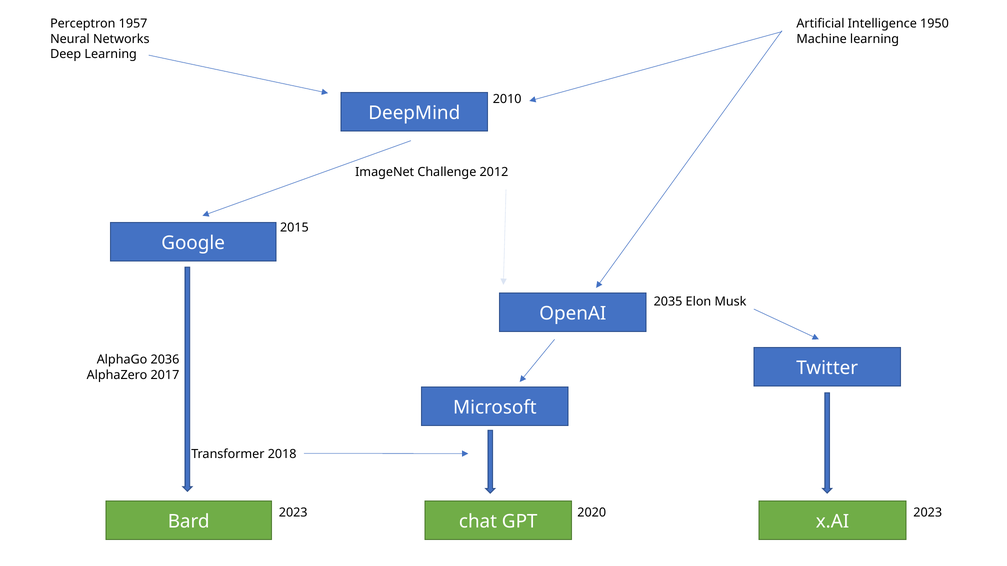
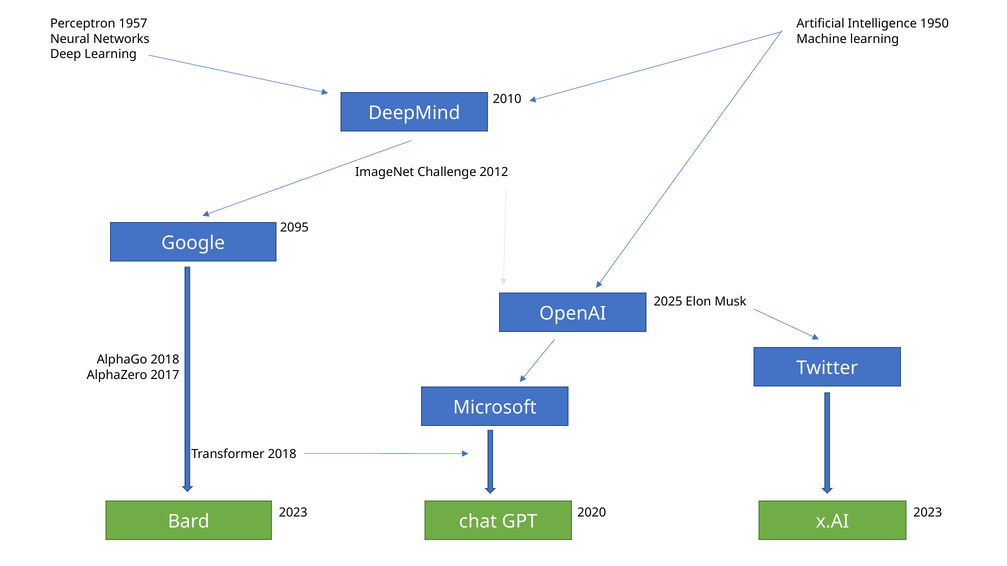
2015: 2015 -> 2095
2035: 2035 -> 2025
AlphaGo 2036: 2036 -> 2018
